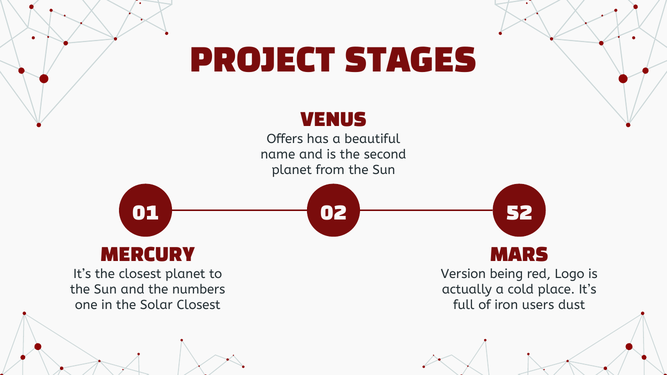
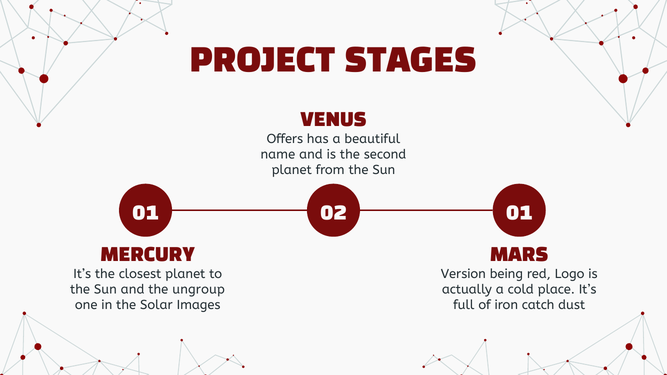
02 52: 52 -> 01
numbers: numbers -> ungroup
Solar Closest: Closest -> Images
users: users -> catch
